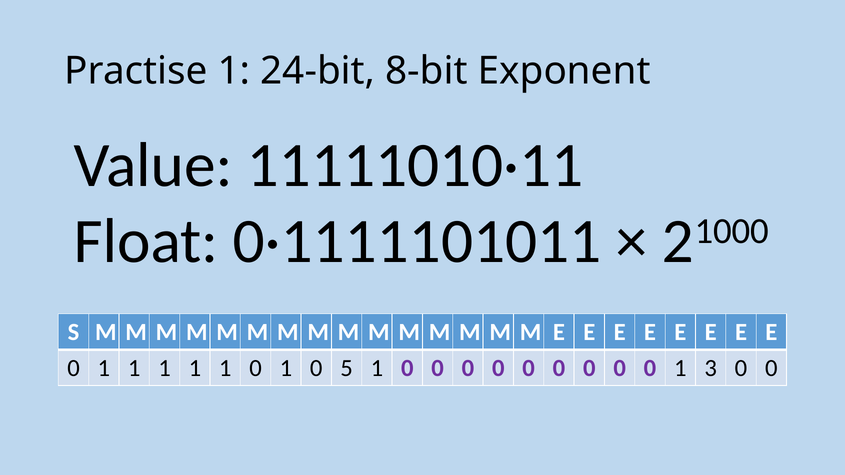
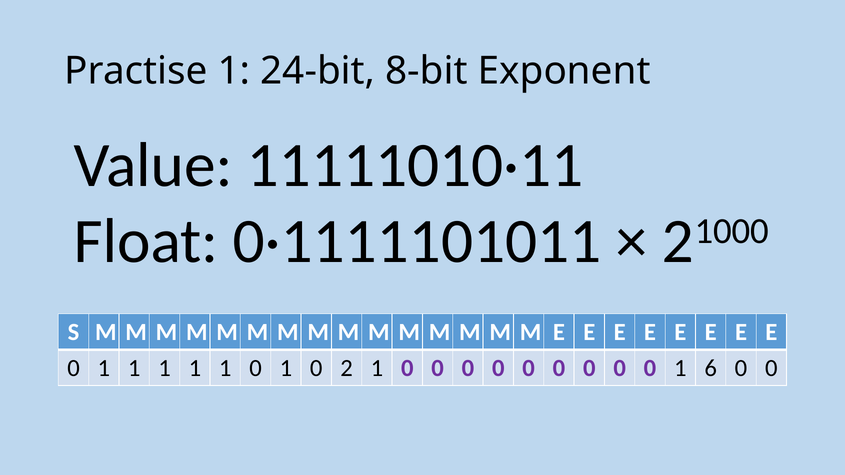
5: 5 -> 2
3: 3 -> 6
